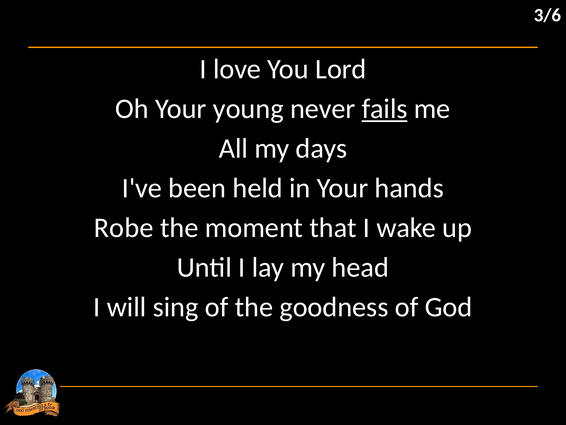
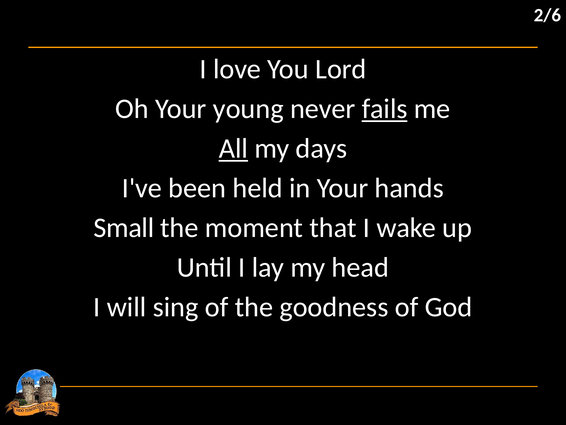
3/6: 3/6 -> 2/6
All underline: none -> present
Robe: Robe -> Small
